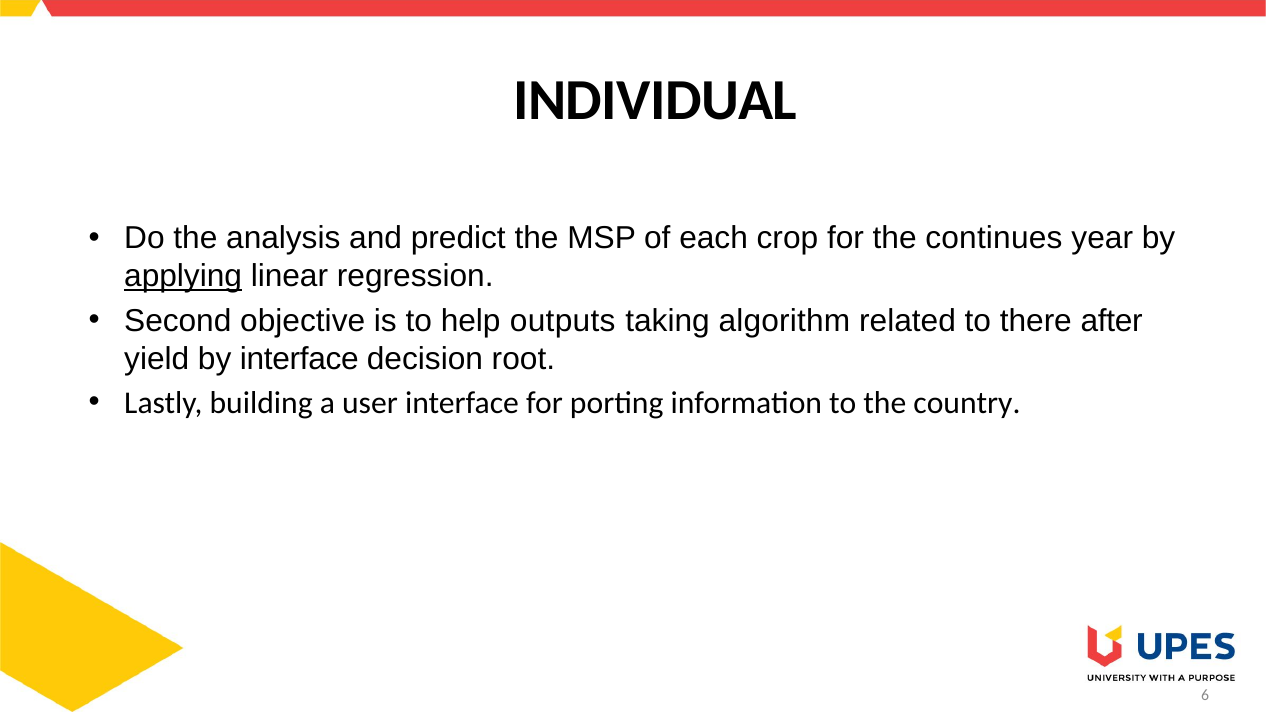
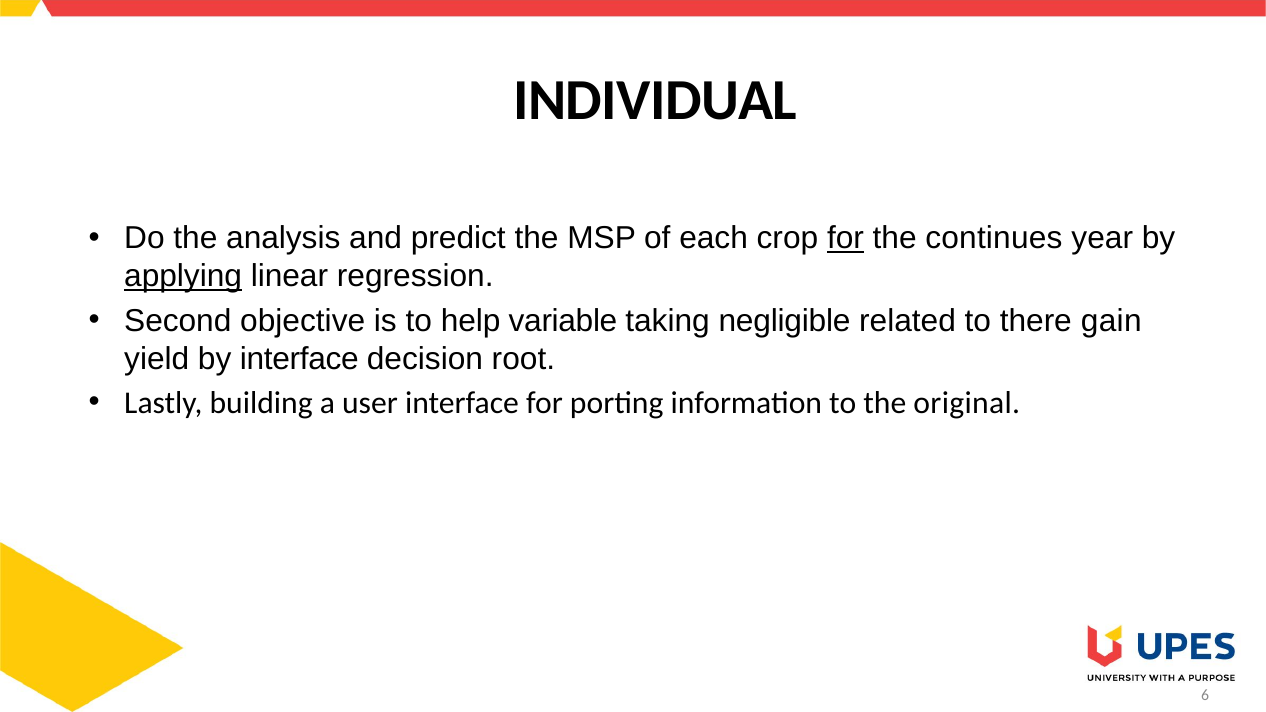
for at (846, 239) underline: none -> present
outputs: outputs -> variable
algorithm: algorithm -> negligible
after: after -> gain
country: country -> original
